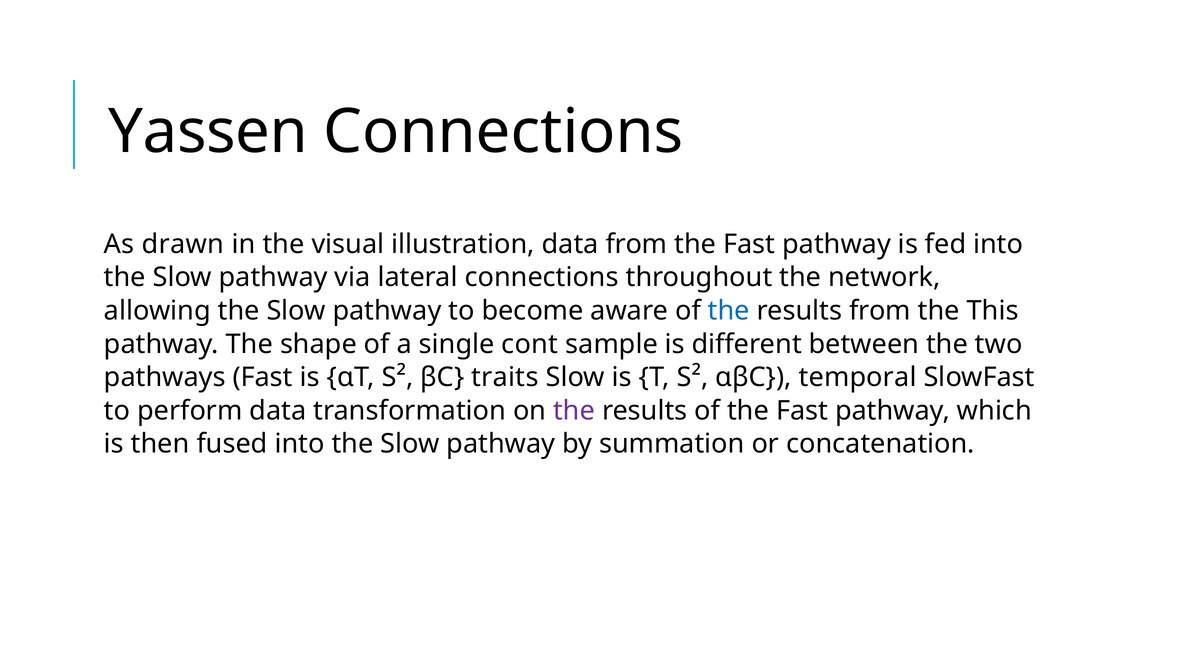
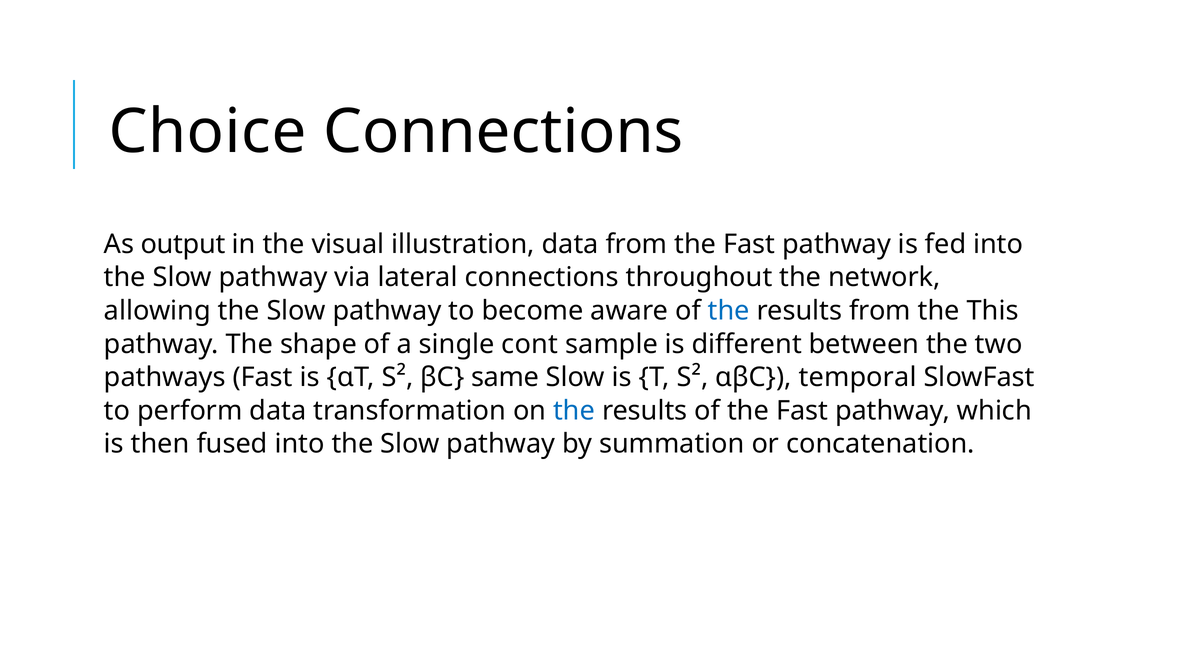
Yassen: Yassen -> Choice
drawn: drawn -> output
traits: traits -> same
the at (574, 411) colour: purple -> blue
